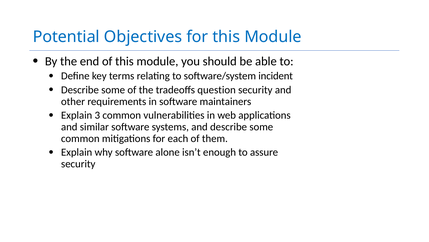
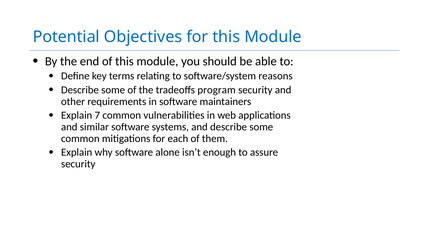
incident: incident -> reasons
question: question -> program
3: 3 -> 7
